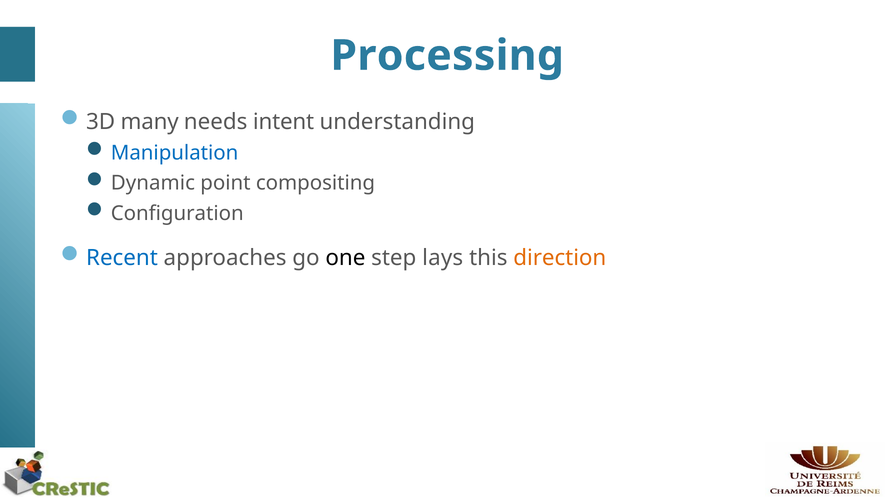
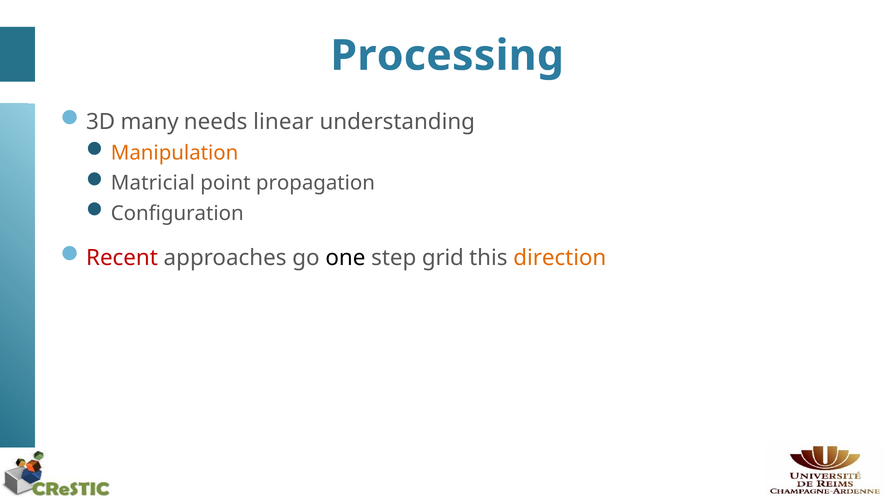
intent: intent -> linear
Manipulation colour: blue -> orange
Dynamic: Dynamic -> Matricial
compositing: compositing -> propagation
Recent colour: blue -> red
lays: lays -> grid
